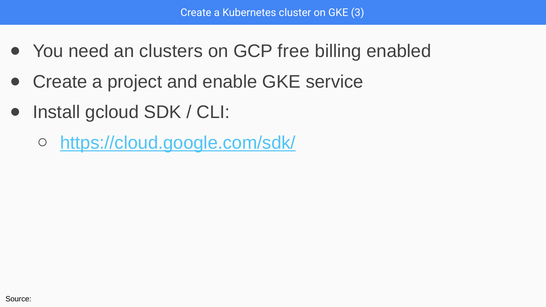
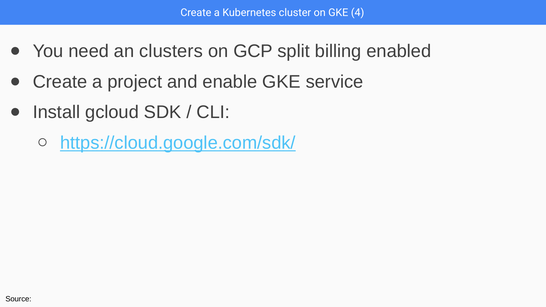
3: 3 -> 4
free: free -> split
